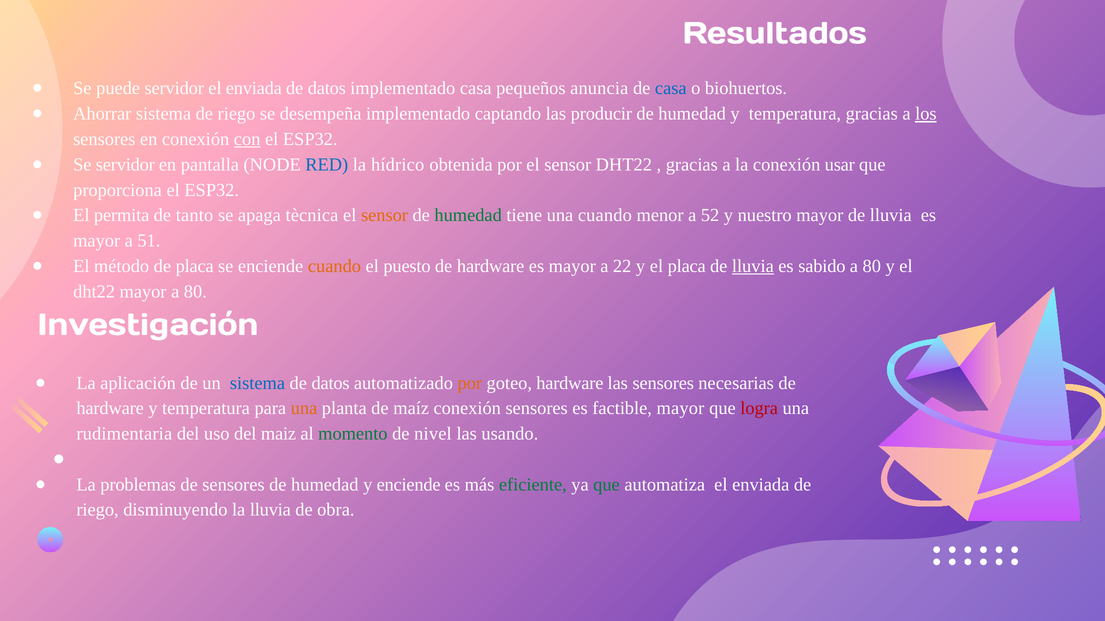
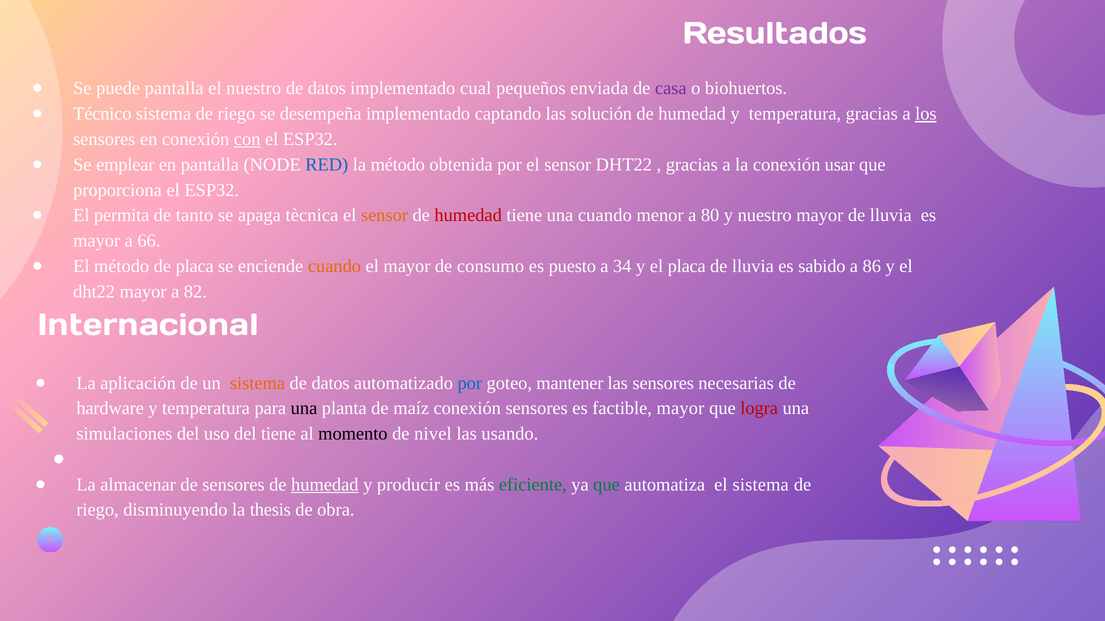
puede servidor: servidor -> pantalla
enviada at (254, 89): enviada -> nuestro
implementado casa: casa -> cual
anuncia: anuncia -> enviada
casa at (671, 89) colour: blue -> purple
Ahorrar: Ahorrar -> Técnico
producir: producir -> solución
Se servidor: servidor -> emplear
la hídrico: hídrico -> método
humedad at (468, 216) colour: green -> red
52: 52 -> 80
51: 51 -> 66
el puesto: puesto -> mayor
hardware at (491, 266): hardware -> consumo
mayor at (572, 266): mayor -> puesto
22: 22 -> 34
lluvia at (753, 266) underline: present -> none
80 at (872, 266): 80 -> 86
mayor a 80: 80 -> 82
Investigación: Investigación -> Internacional
sistema at (257, 383) colour: blue -> orange
por at (470, 383) colour: orange -> blue
goteo hardware: hardware -> mantener
una at (304, 409) colour: orange -> black
rudimentaria: rudimentaria -> simulaciones
del maiz: maiz -> tiene
momento colour: green -> black
problemas: problemas -> almacenar
humedad at (325, 485) underline: none -> present
y enciende: enciende -> producir
automatiza el enviada: enviada -> sistema
la lluvia: lluvia -> thesis
